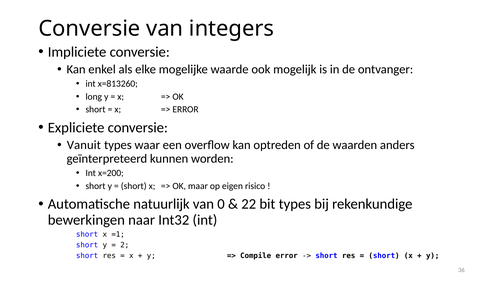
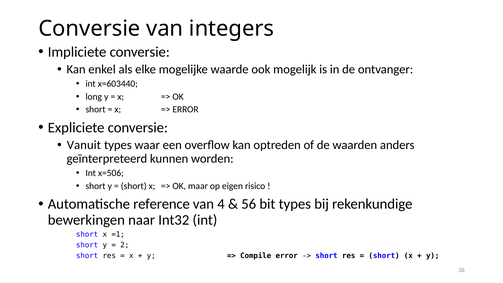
x=813260: x=813260 -> x=603440
x=200: x=200 -> x=506
natuurlijk: natuurlijk -> reference
0: 0 -> 4
22: 22 -> 56
